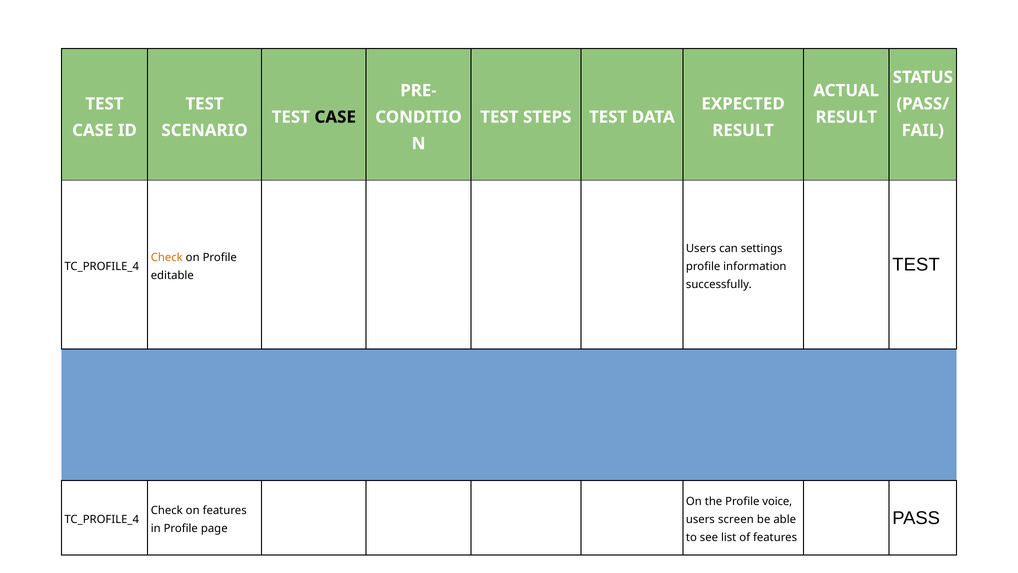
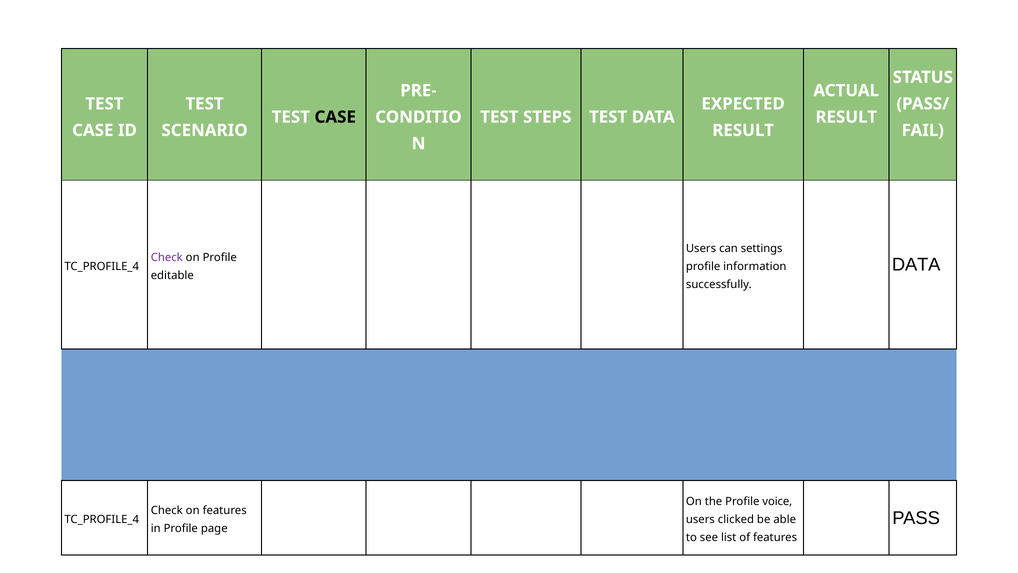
Check at (167, 257) colour: orange -> purple
TEST at (916, 265): TEST -> DATA
screen: screen -> clicked
